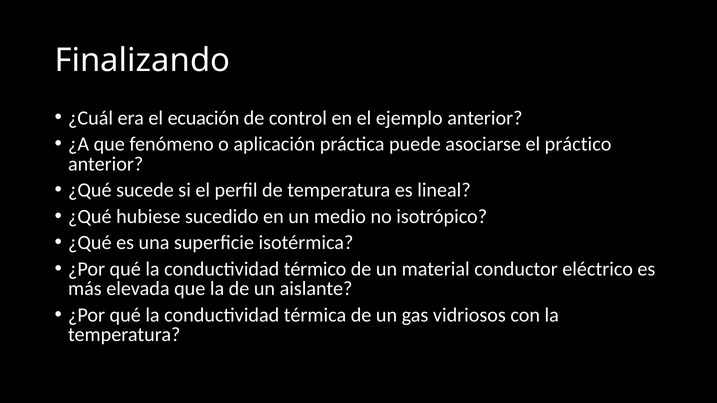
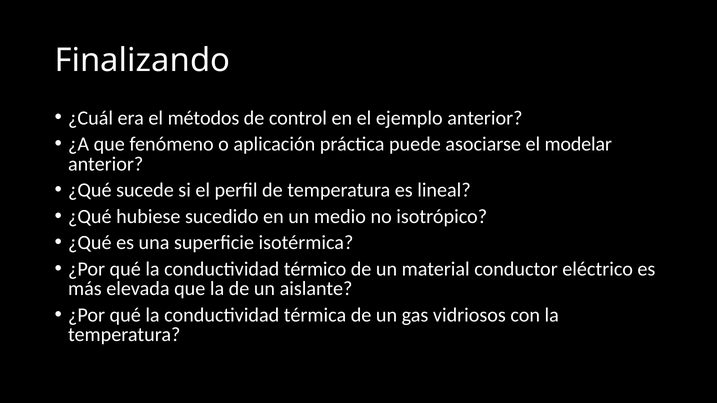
ecuación: ecuación -> métodos
práctico: práctico -> modelar
